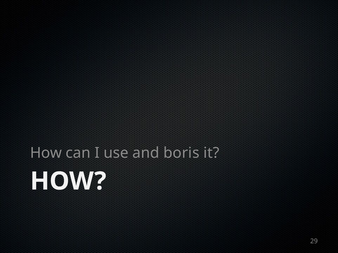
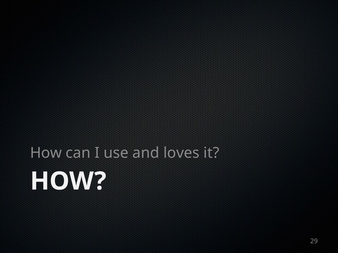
boris: boris -> loves
